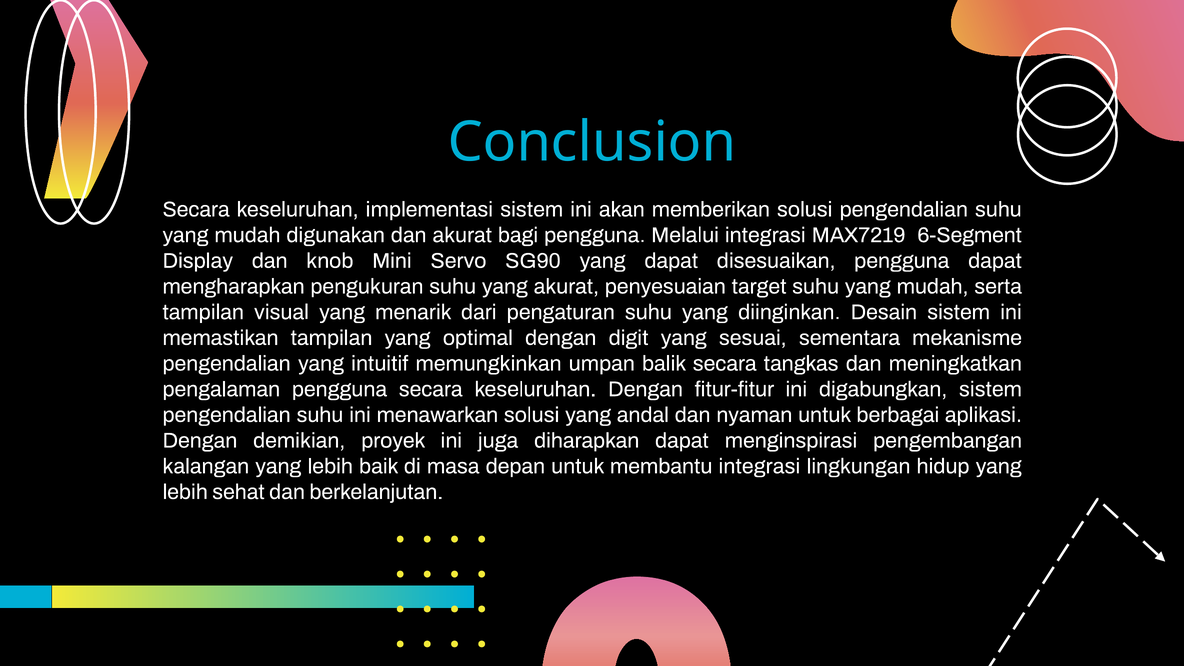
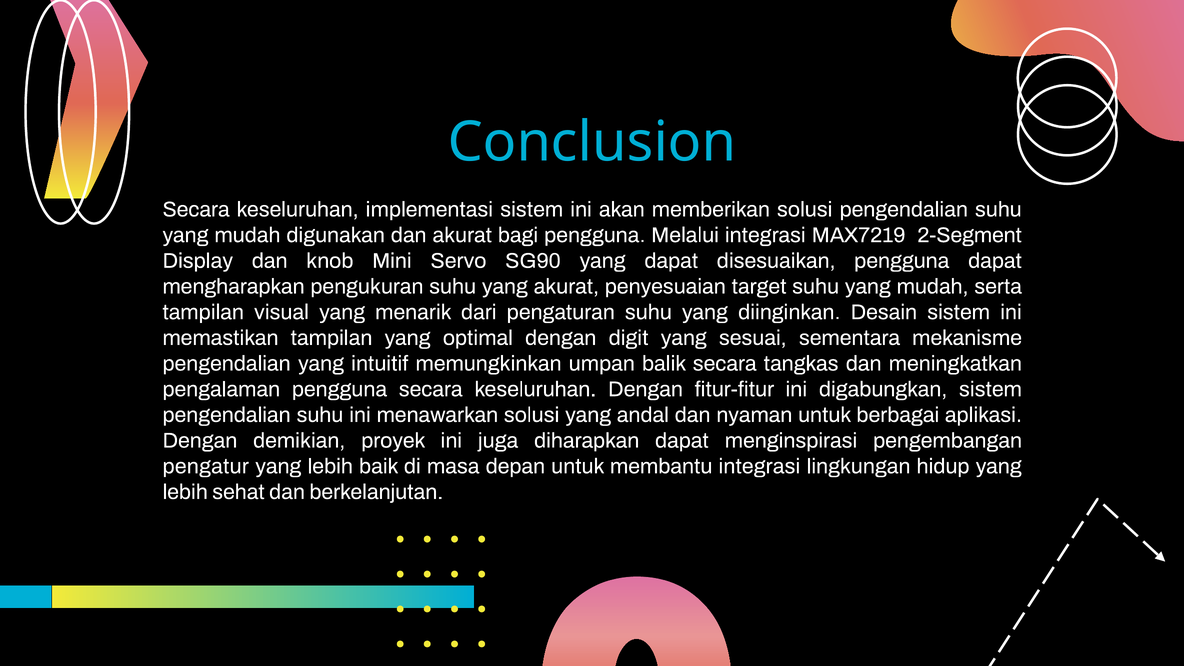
6-Segment: 6-Segment -> 2-Segment
kalangan: kalangan -> pengatur
